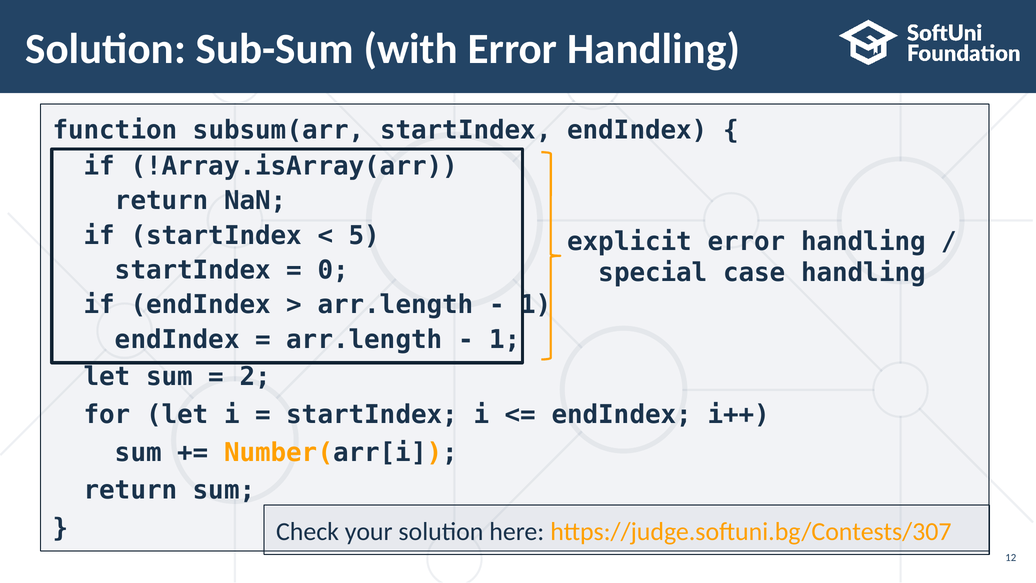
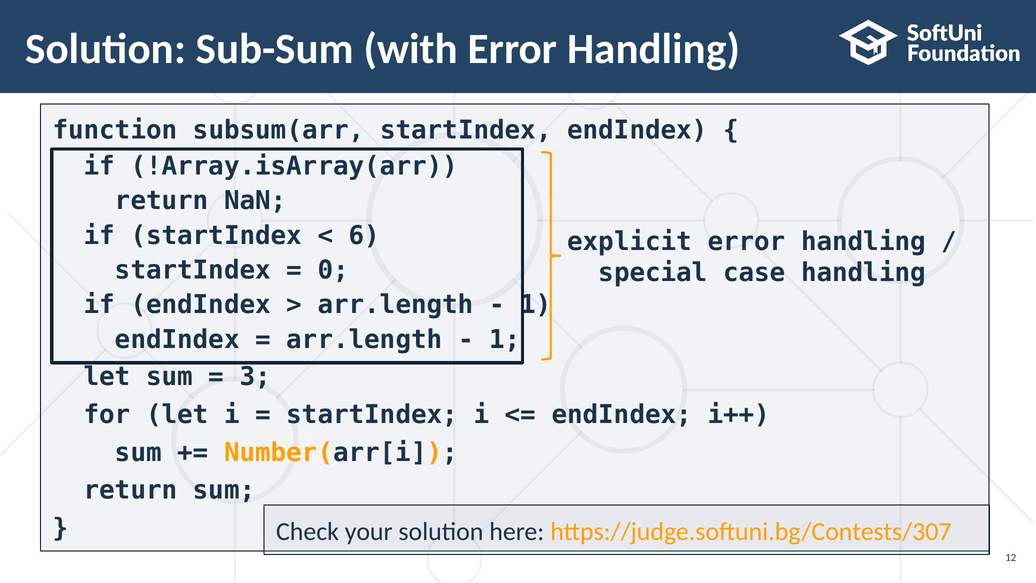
5: 5 -> 6
2: 2 -> 3
